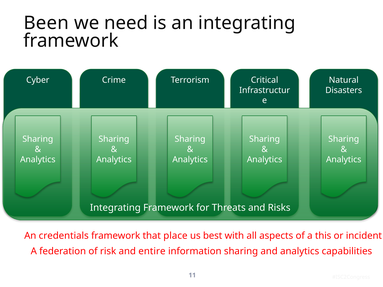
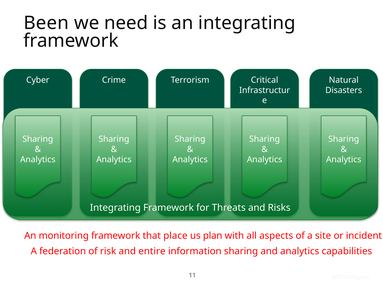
credentials: credentials -> monitoring
best: best -> plan
this: this -> site
